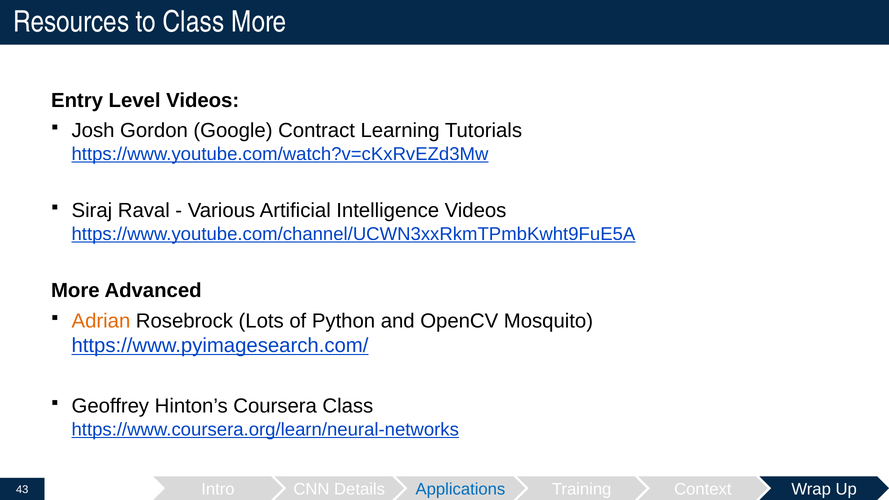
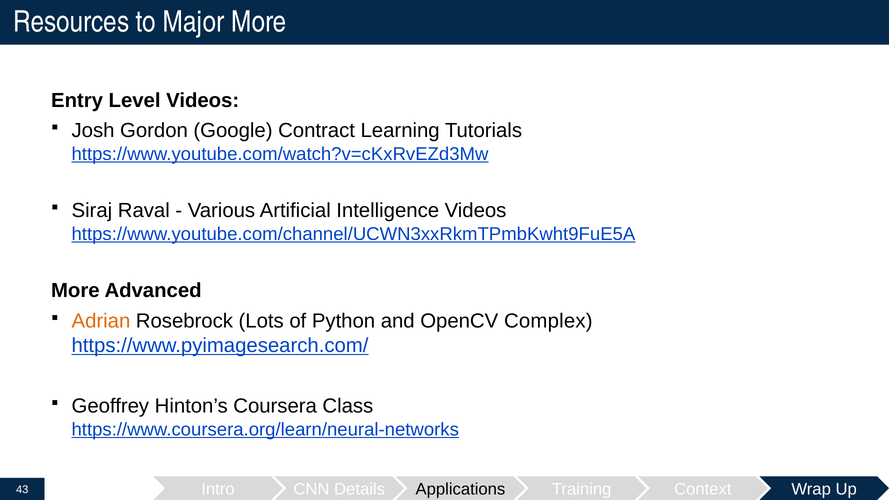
to Class: Class -> Major
Mosquito: Mosquito -> Complex
Applications colour: blue -> black
